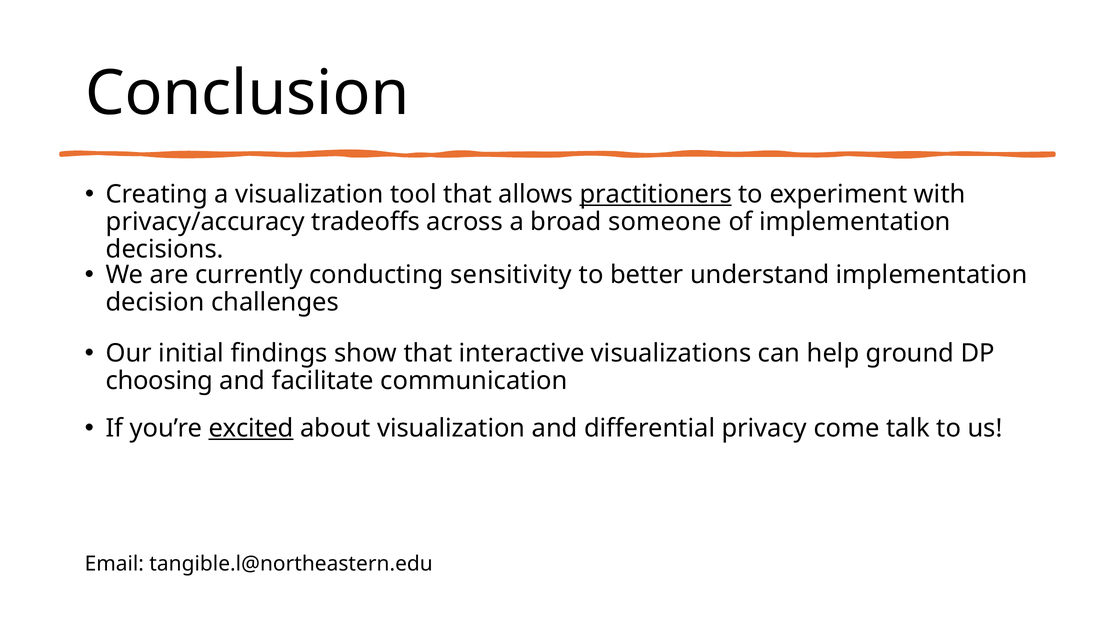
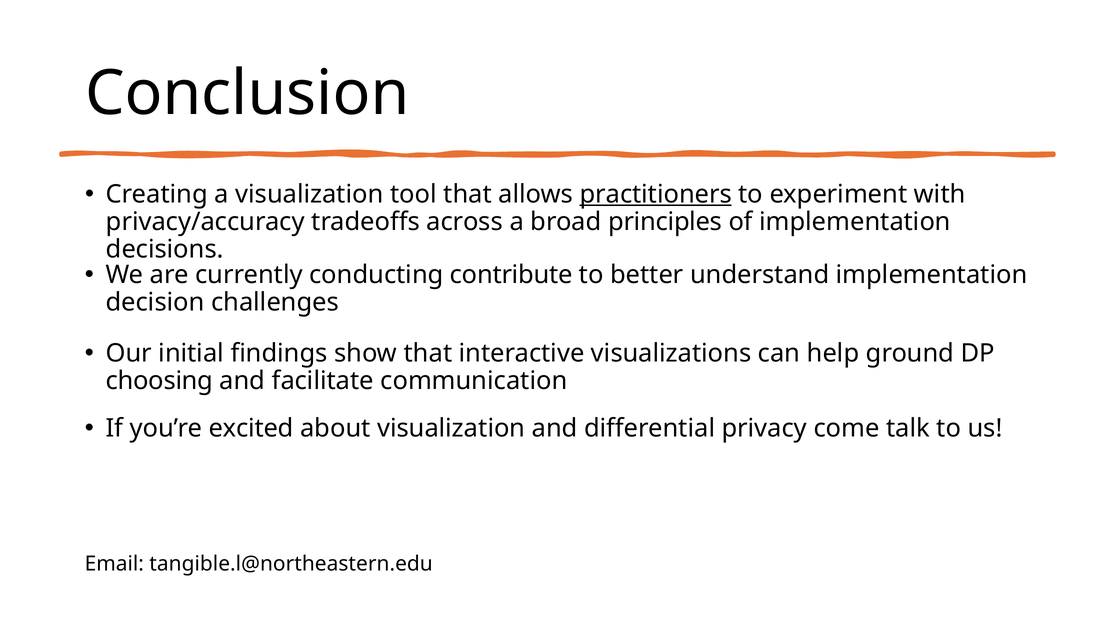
someone: someone -> principles
sensitivity: sensitivity -> contribute
excited underline: present -> none
